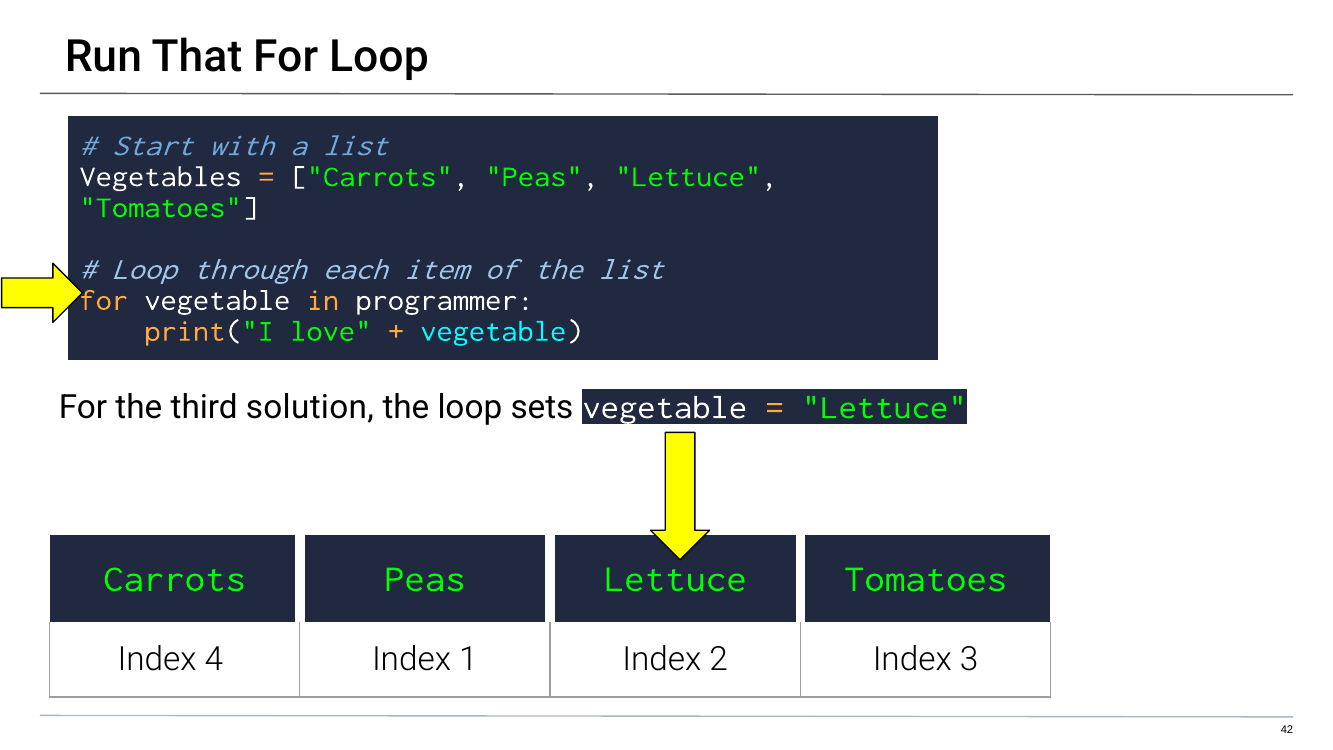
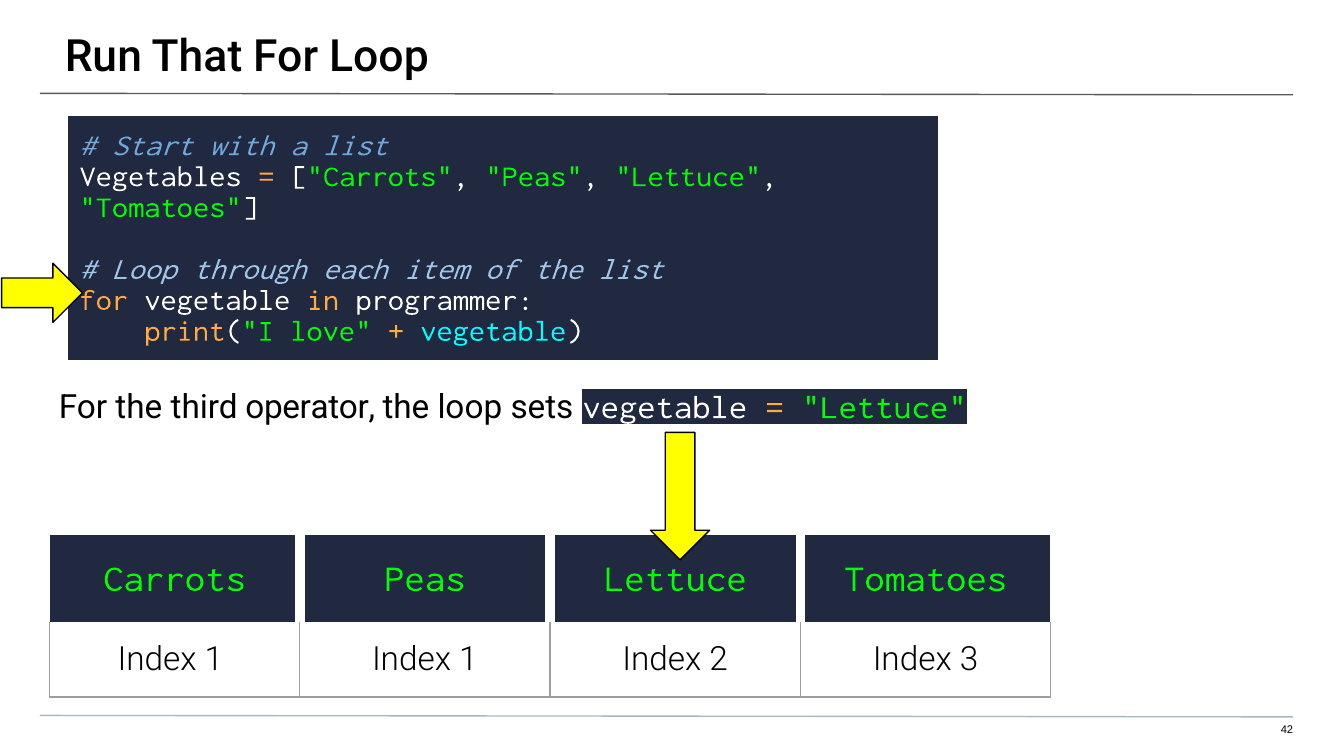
solution: solution -> operator
4 at (214, 660): 4 -> 1
